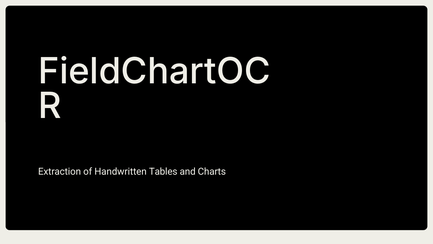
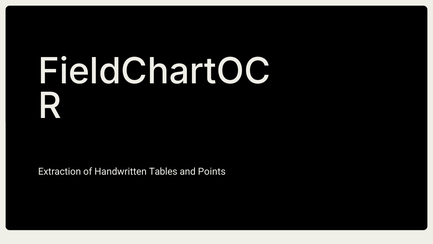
Charts: Charts -> Points
